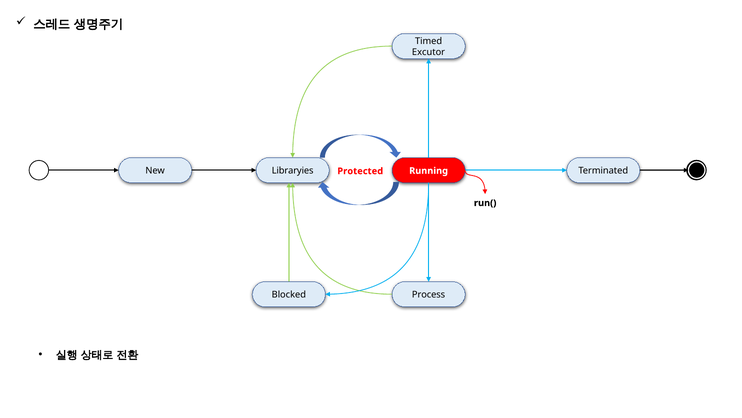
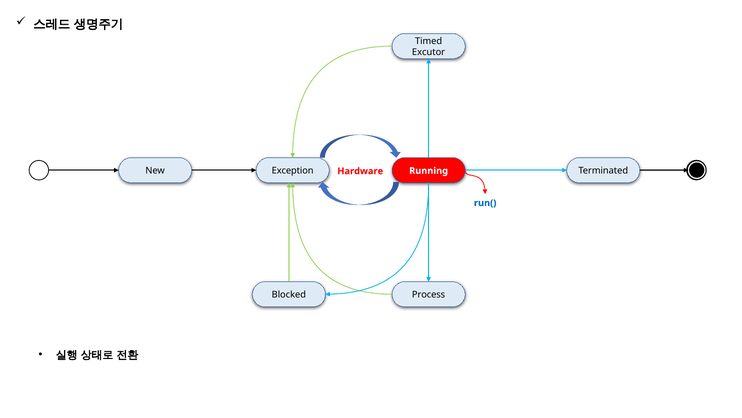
Libraryies: Libraryies -> Exception
Protected: Protected -> Hardware
run( colour: black -> blue
